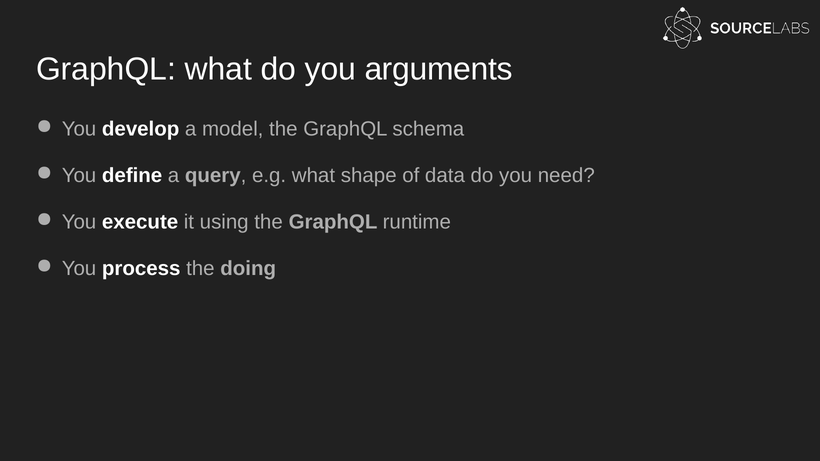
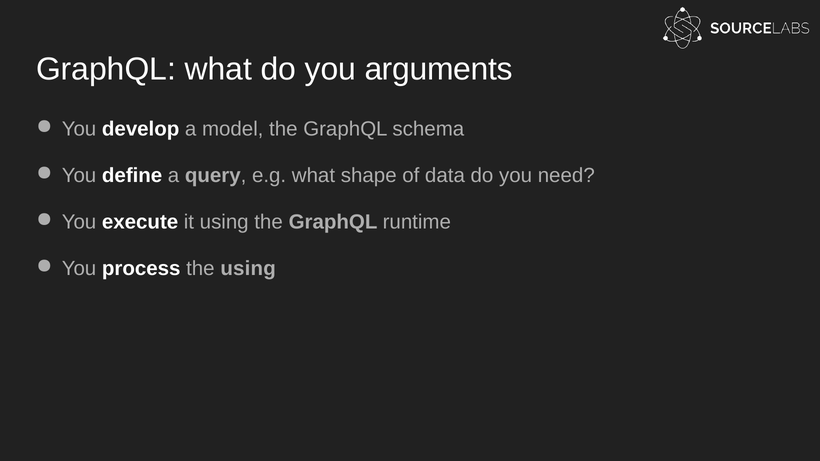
the doing: doing -> using
